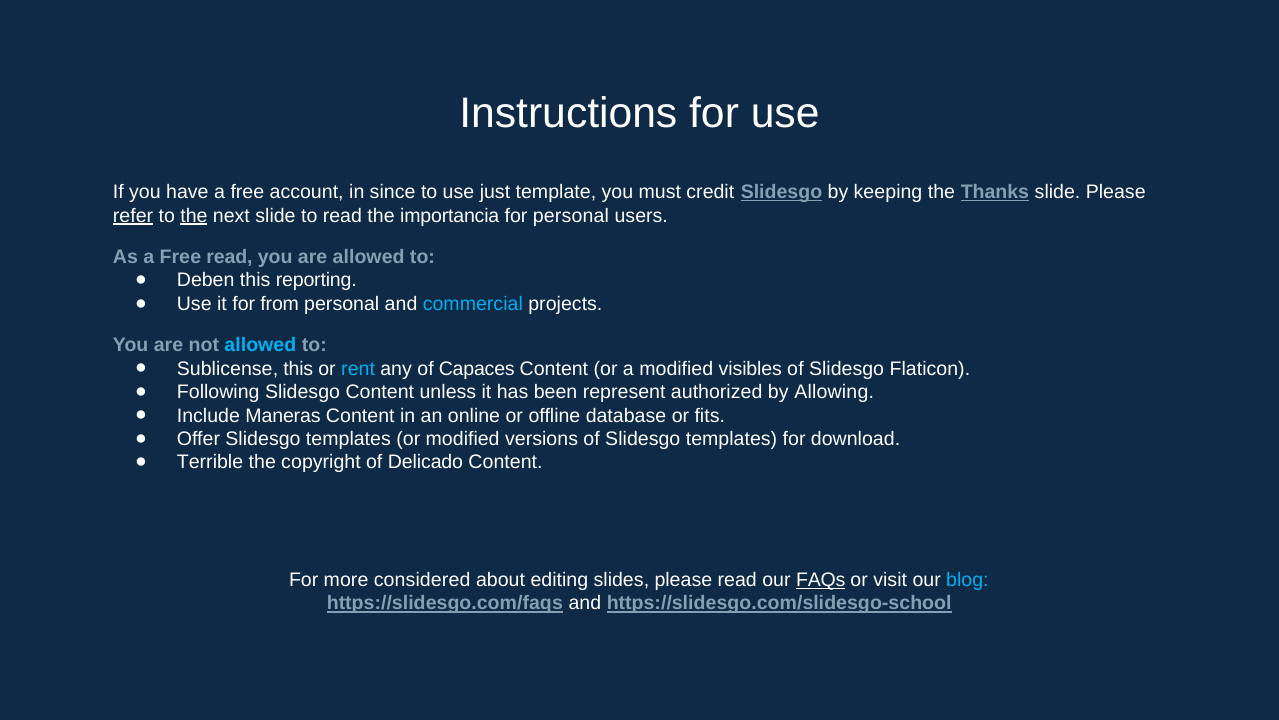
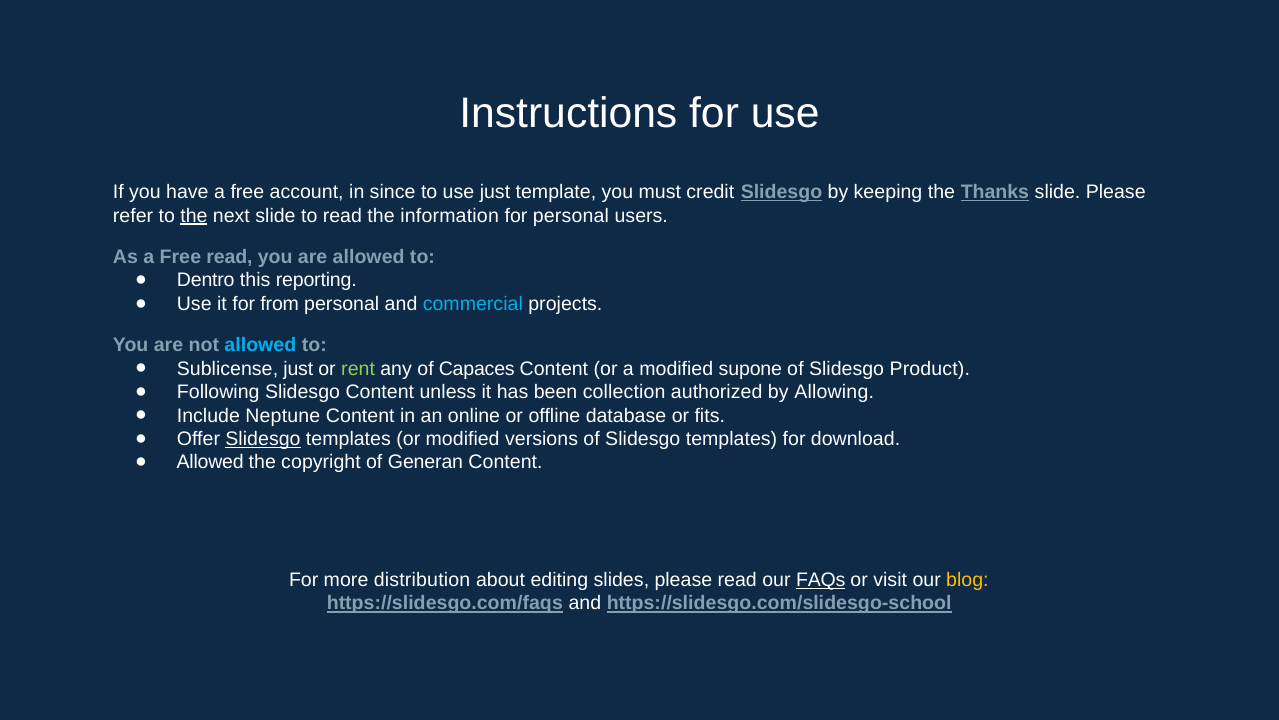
refer underline: present -> none
importancia: importancia -> information
Deben: Deben -> Dentro
Sublicense this: this -> just
rent colour: light blue -> light green
visibles: visibles -> supone
Flaticon: Flaticon -> Product
represent: represent -> collection
Maneras: Maneras -> Neptune
Slidesgo at (263, 439) underline: none -> present
Terrible at (210, 462): Terrible -> Allowed
Delicado: Delicado -> Generan
considered: considered -> distribution
blog colour: light blue -> yellow
